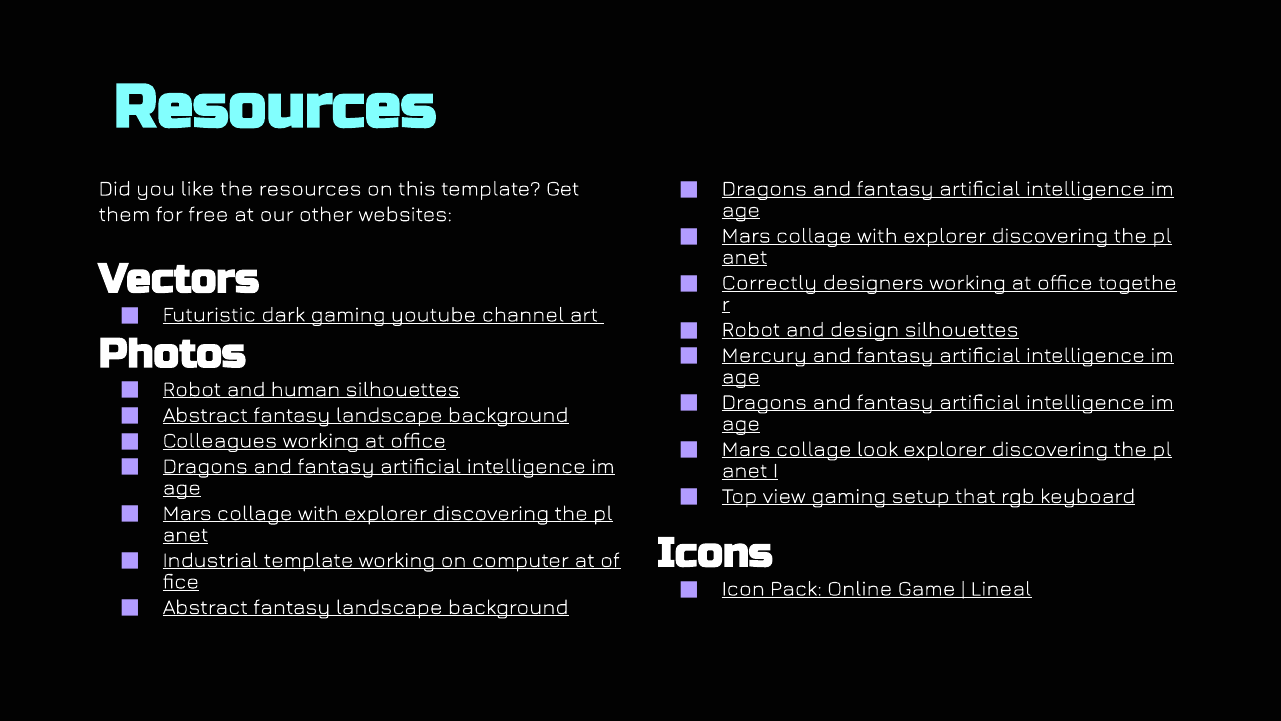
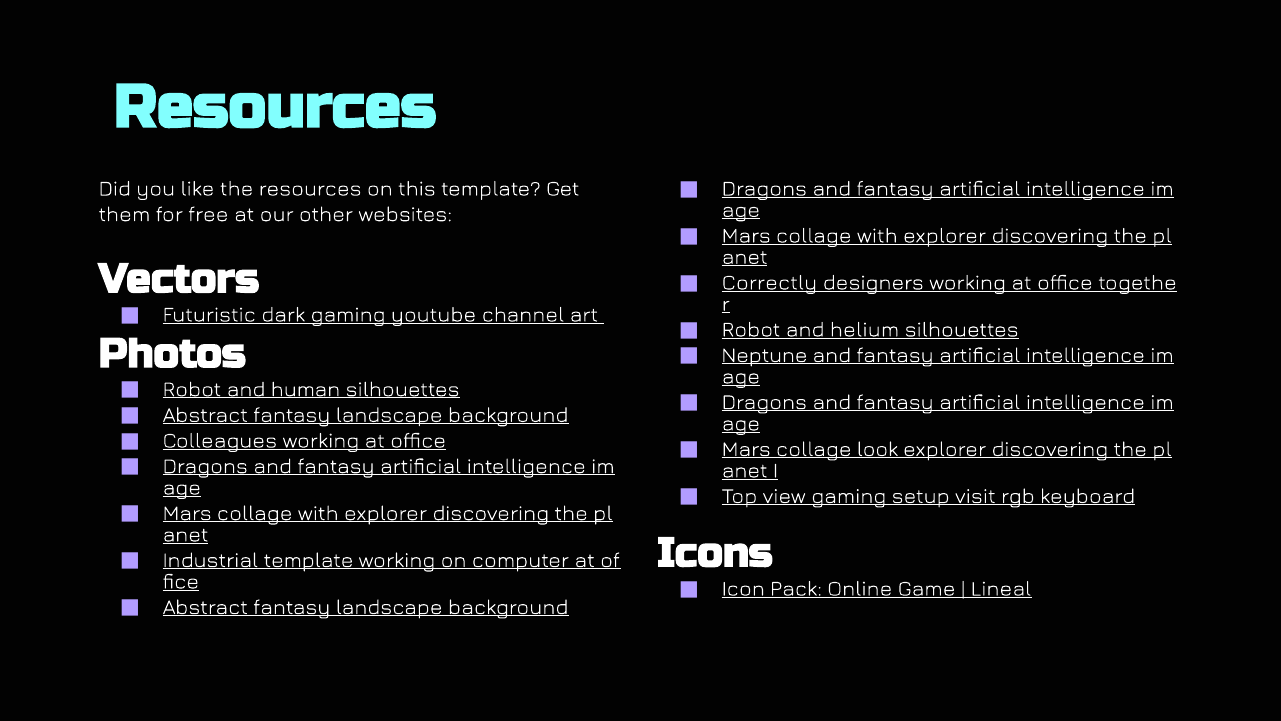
design: design -> helium
Mercury: Mercury -> Neptune
that: that -> visit
